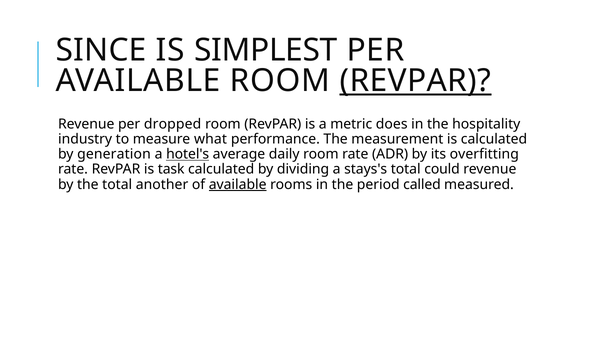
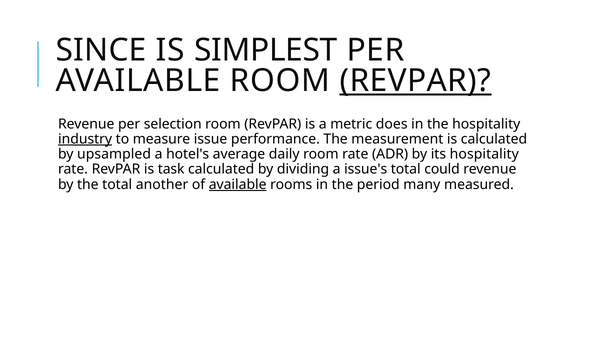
dropped: dropped -> selection
industry underline: none -> present
what: what -> issue
generation: generation -> upsampled
hotel's underline: present -> none
its overfitting: overfitting -> hospitality
stays's: stays's -> issue's
called: called -> many
